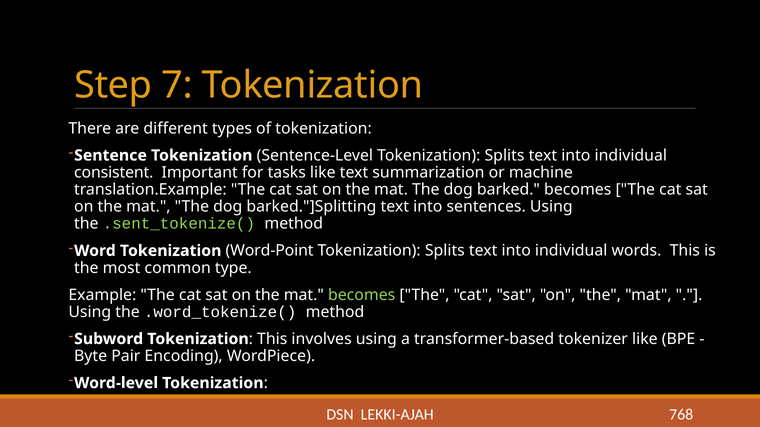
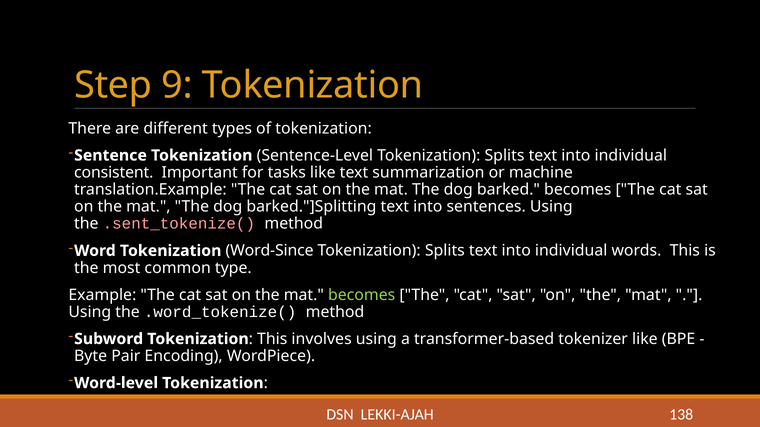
7: 7 -> 9
.sent_tokenize( colour: light green -> pink
Word-Point: Word-Point -> Word-Since
768: 768 -> 138
